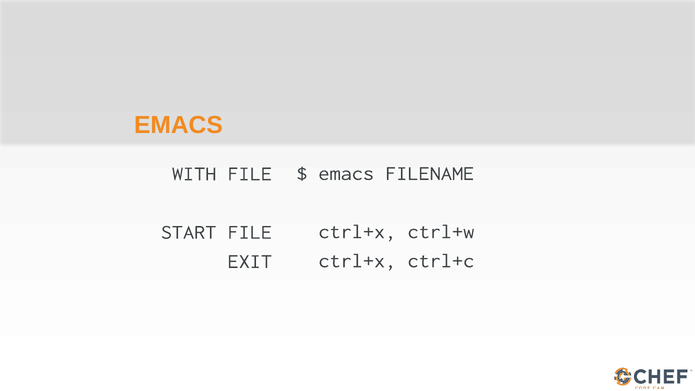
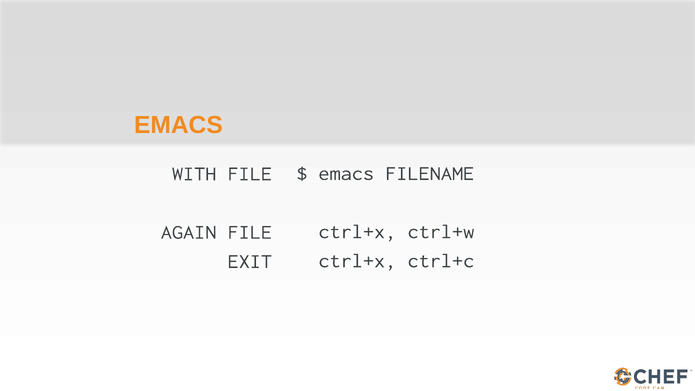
START: START -> AGAIN
